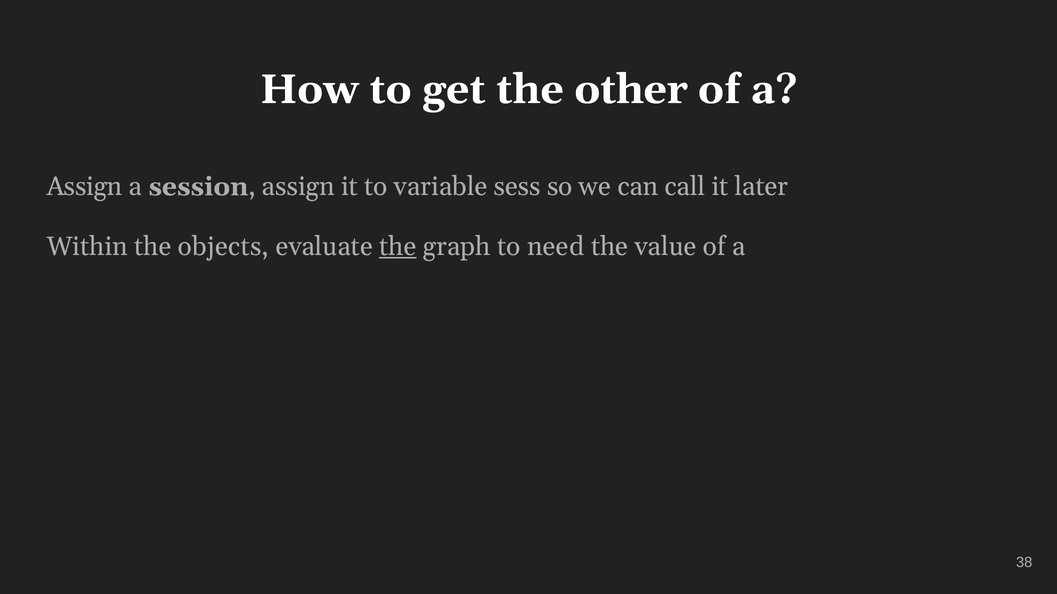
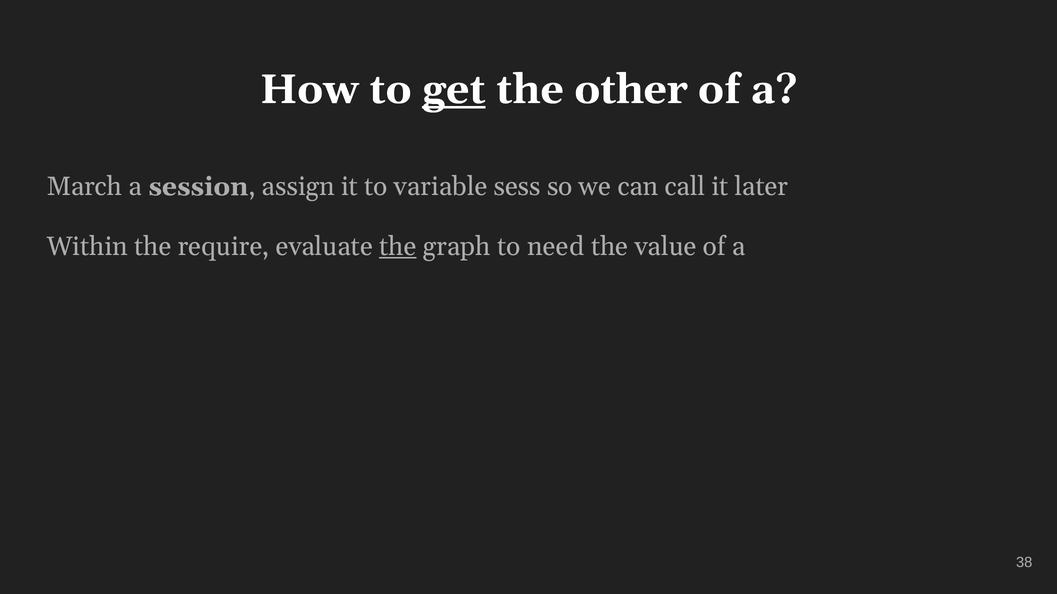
get underline: none -> present
Assign at (85, 187): Assign -> March
objects: objects -> require
